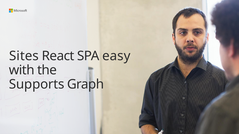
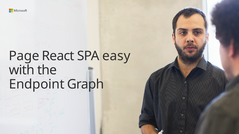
Sites: Sites -> Page
Supports: Supports -> Endpoint
